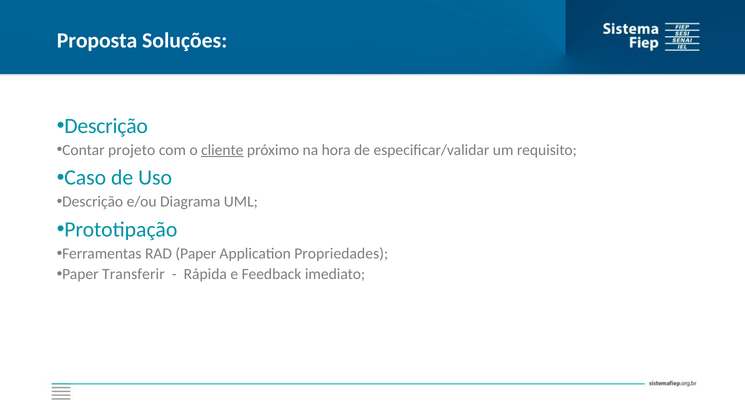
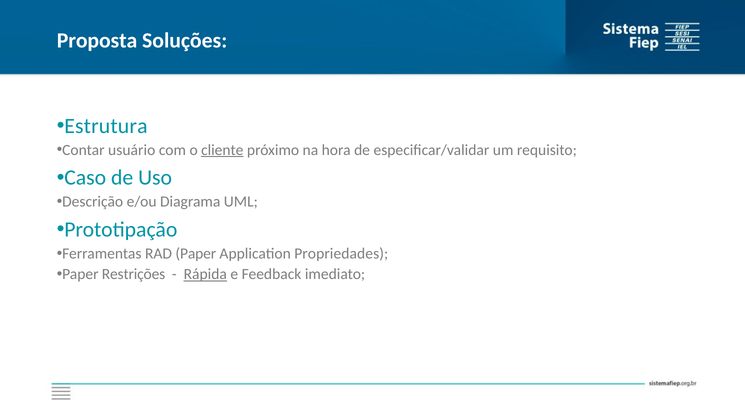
Descrição at (106, 126): Descrição -> Estrutura
projeto: projeto -> usuário
Transferir: Transferir -> Restrições
Rápida underline: none -> present
